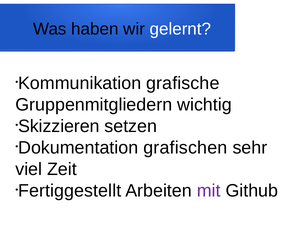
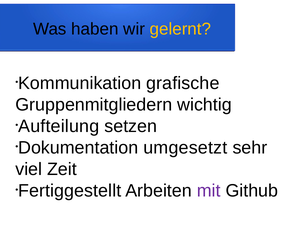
gelernt colour: white -> yellow
Skizzieren: Skizzieren -> Aufteilung
grafischen: grafischen -> umgesetzt
